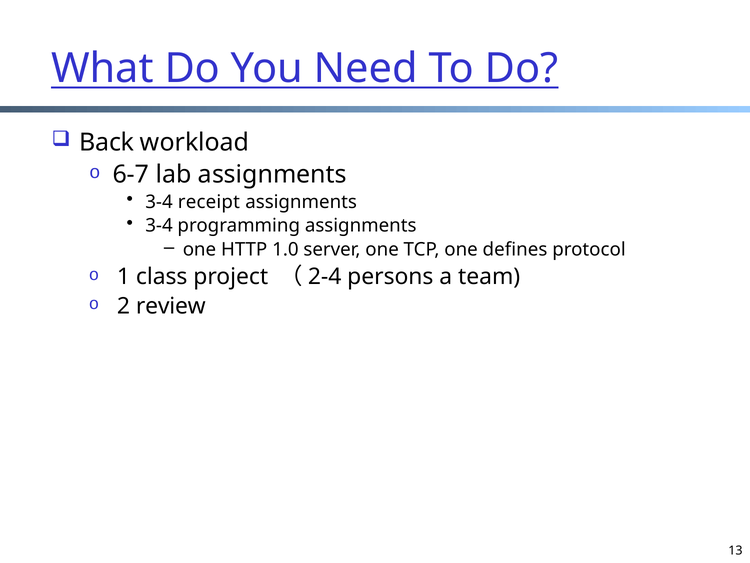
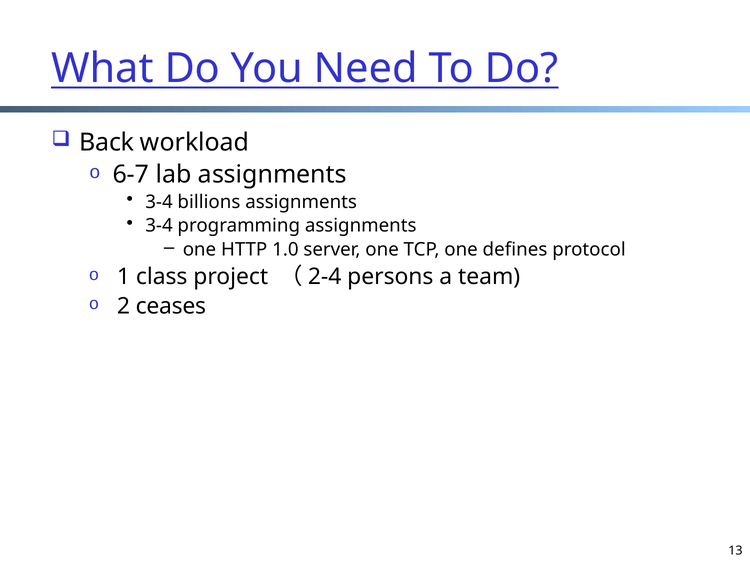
receipt: receipt -> billions
review: review -> ceases
